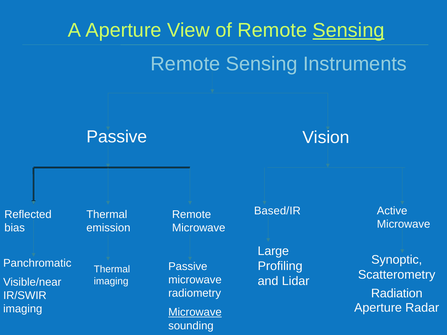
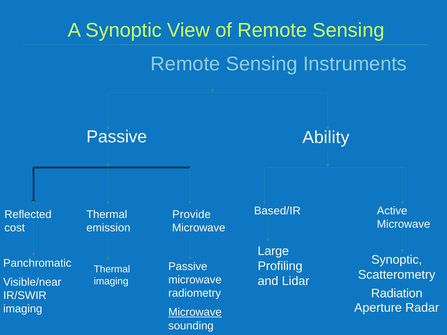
A Aperture: Aperture -> Synoptic
Sensing at (349, 30) underline: present -> none
Vision: Vision -> Ability
Remote at (192, 215): Remote -> Provide
bias: bias -> cost
